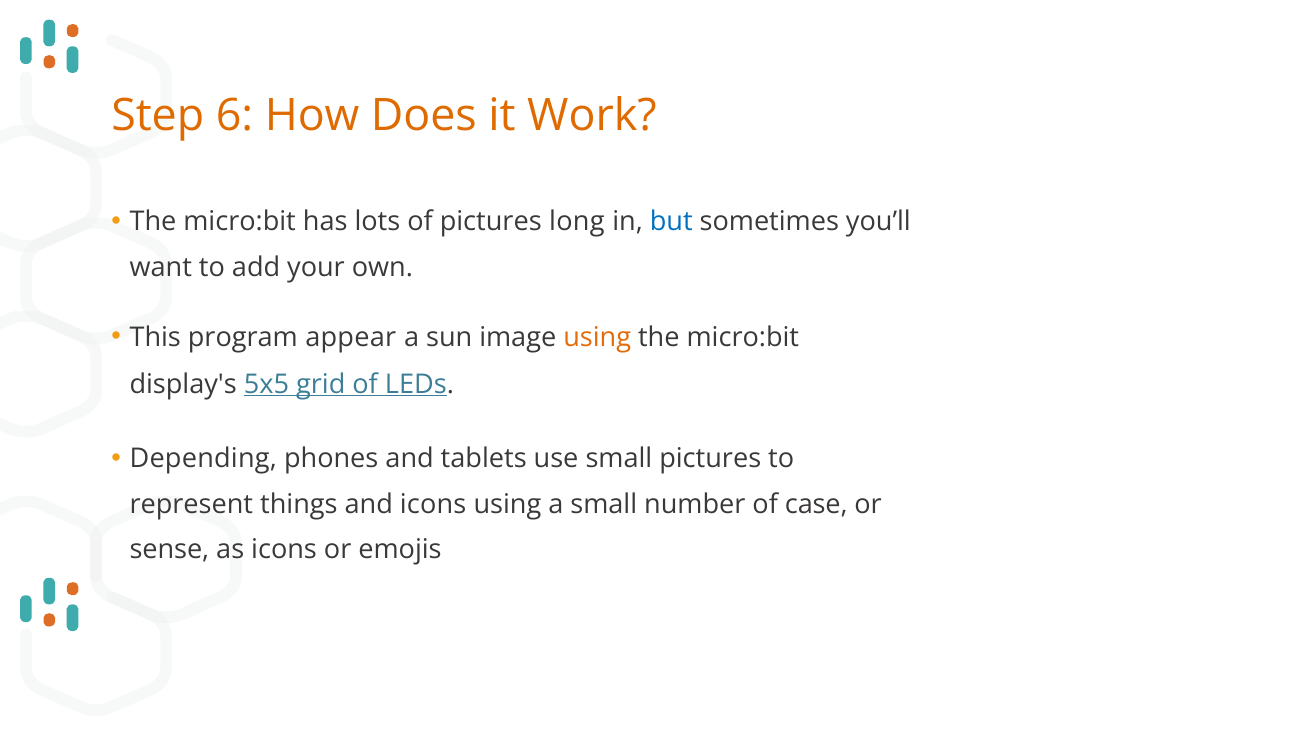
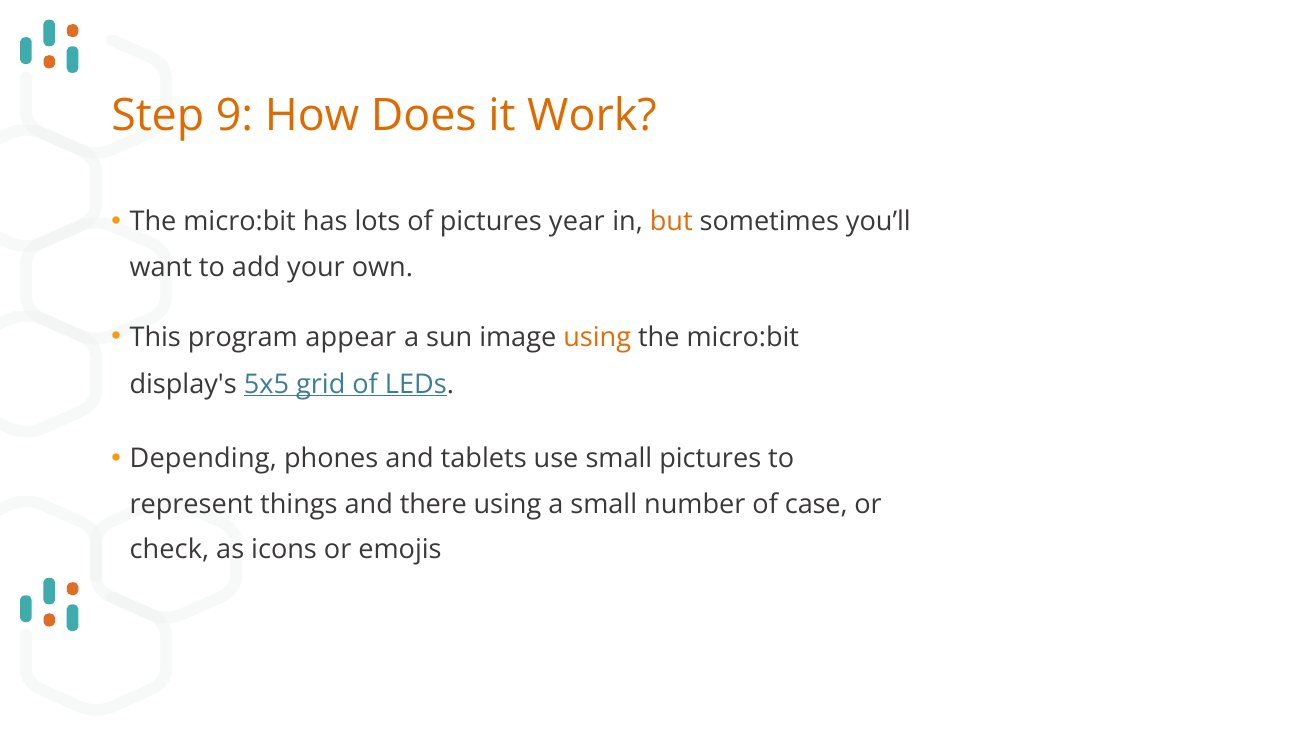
6: 6 -> 9
long: long -> year
but colour: blue -> orange
and icons: icons -> there
sense: sense -> check
